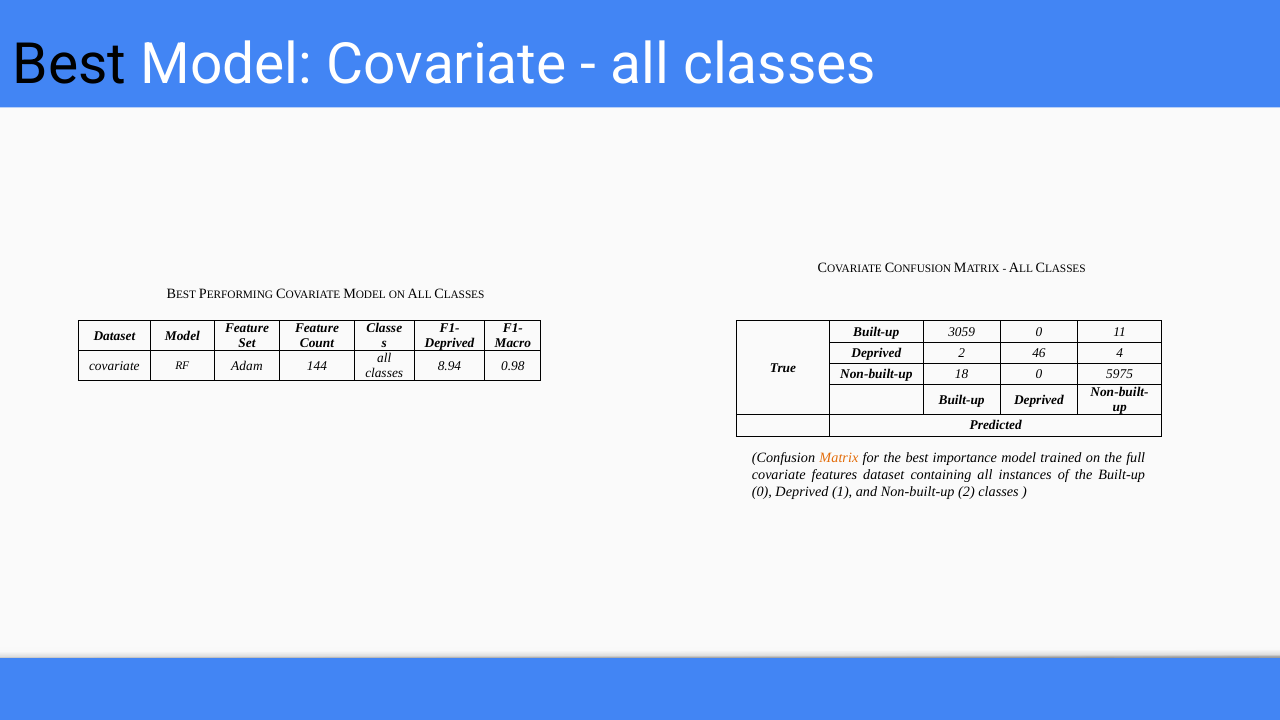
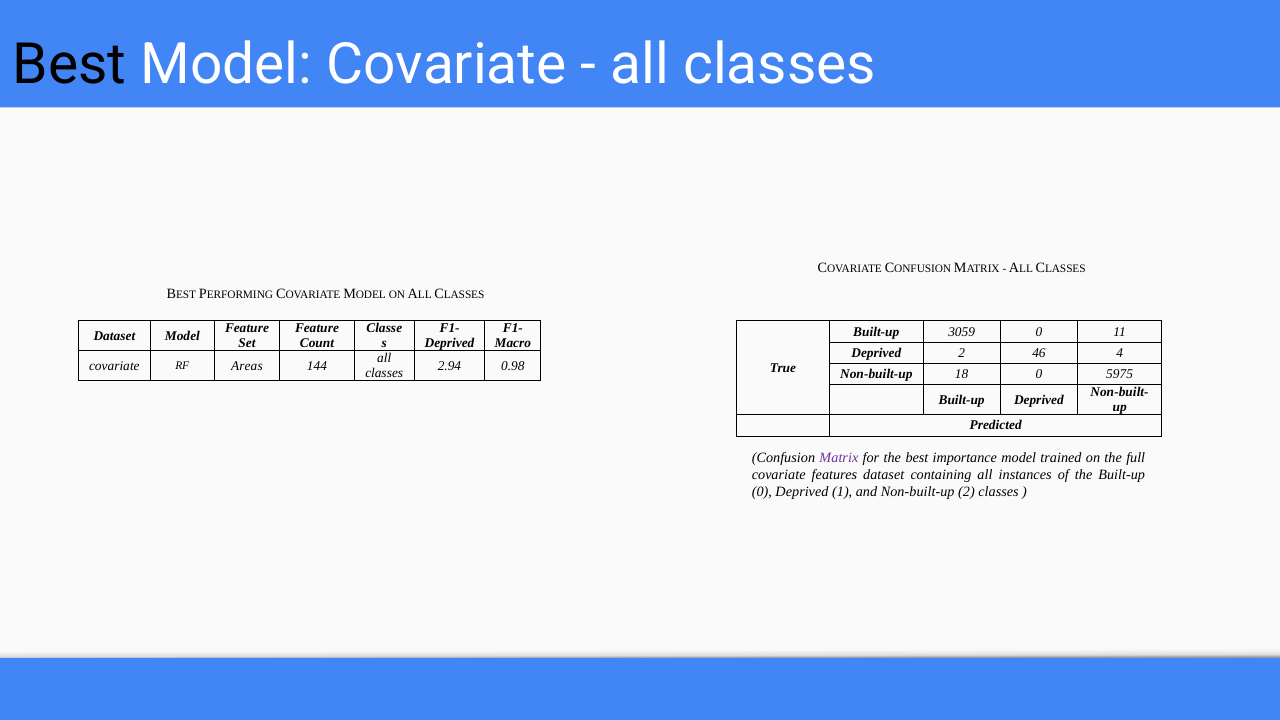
Adam: Adam -> Areas
8.94: 8.94 -> 2.94
Matrix at (839, 458) colour: orange -> purple
